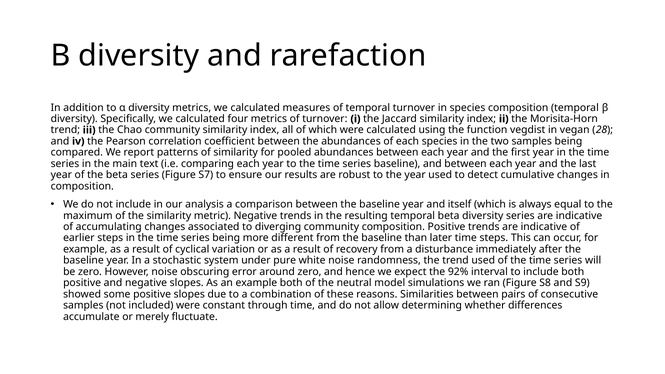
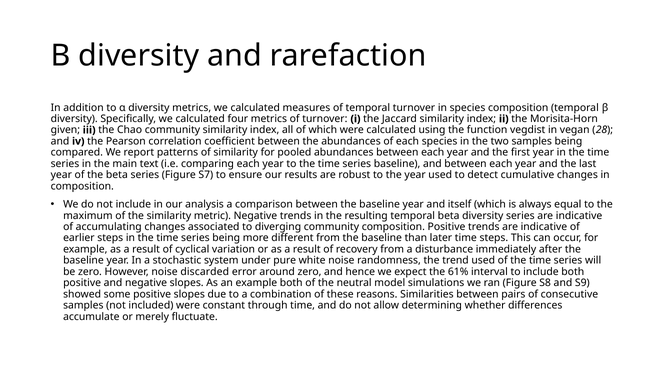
trend at (65, 130): trend -> given
obscuring: obscuring -> discarded
92%: 92% -> 61%
